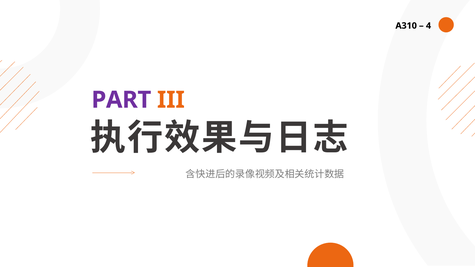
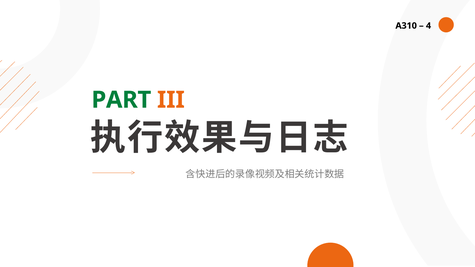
PART colour: purple -> green
